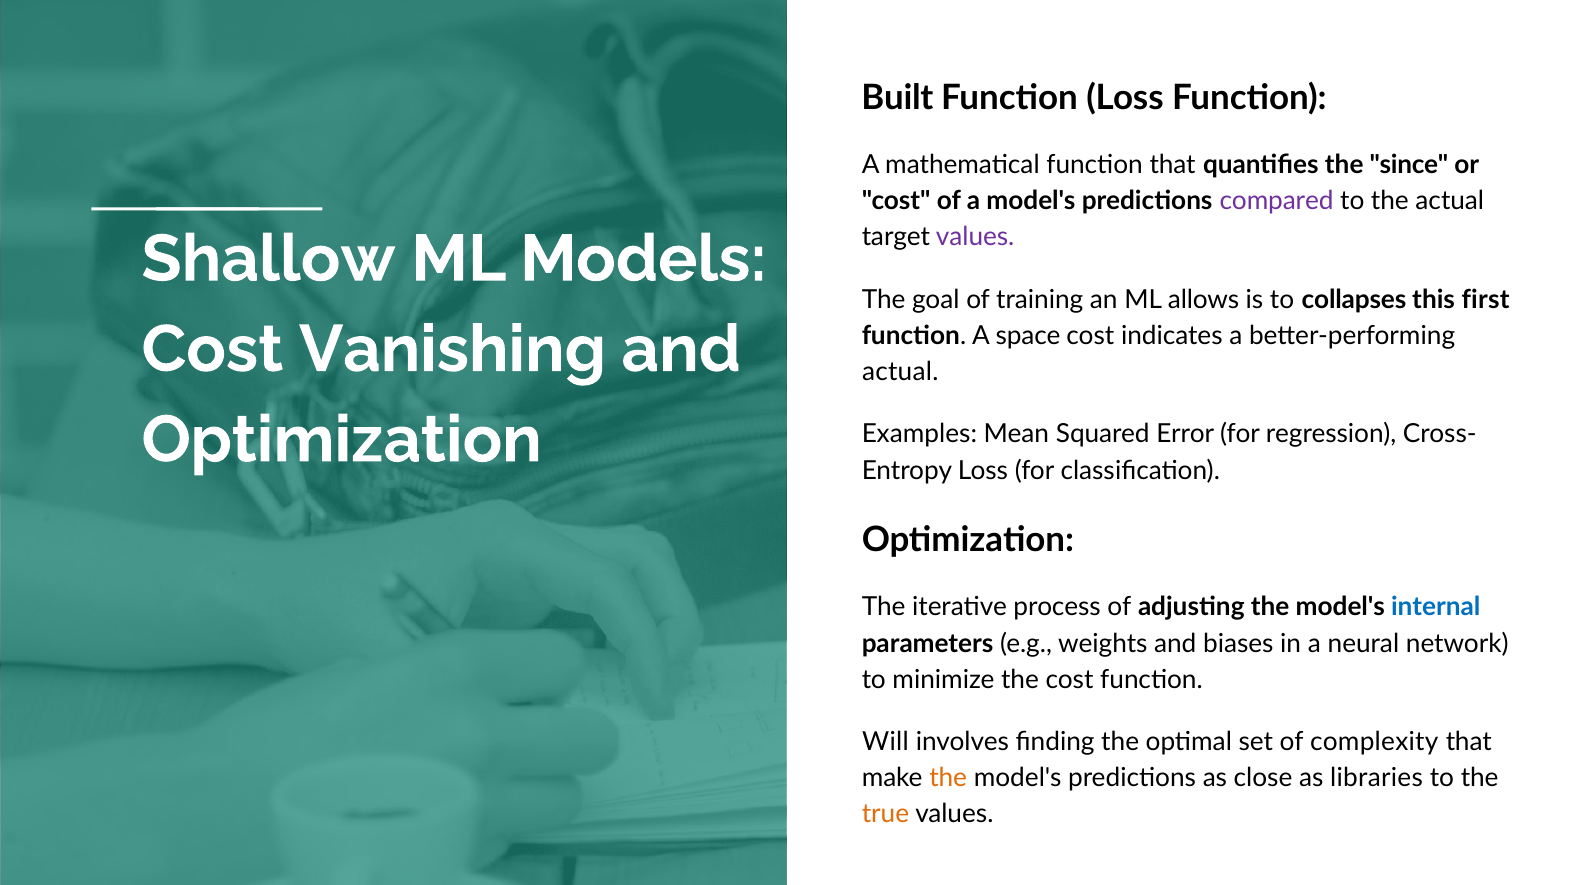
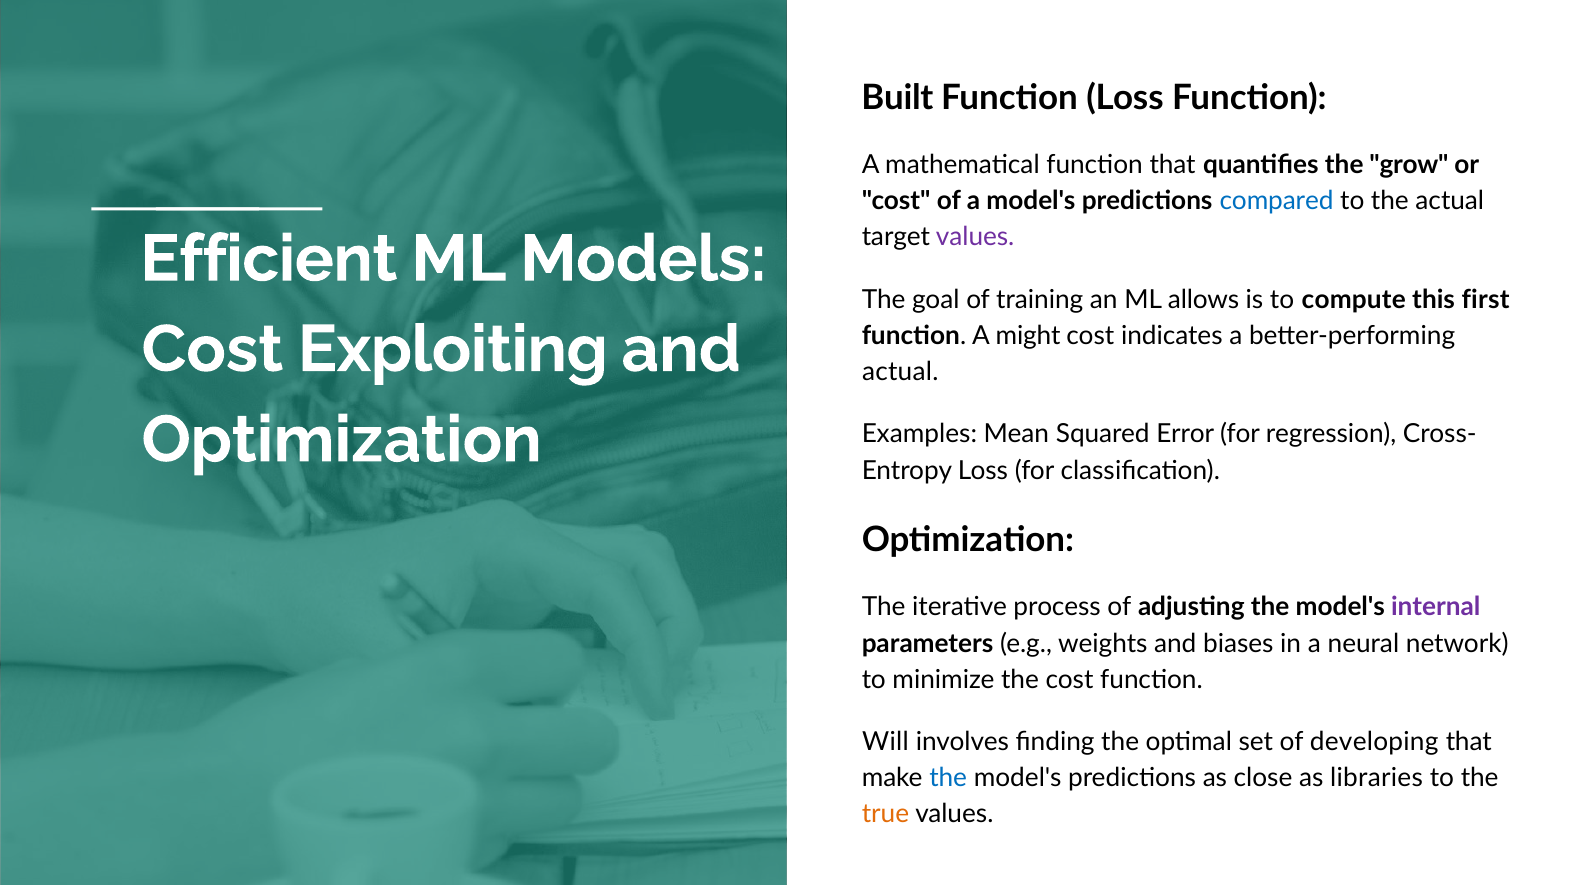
since: since -> grow
compared colour: purple -> blue
Shallow: Shallow -> Efficient
collapses: collapses -> compute
Vanishing: Vanishing -> Exploiting
space: space -> might
internal colour: blue -> purple
complexity: complexity -> developing
the at (948, 778) colour: orange -> blue
